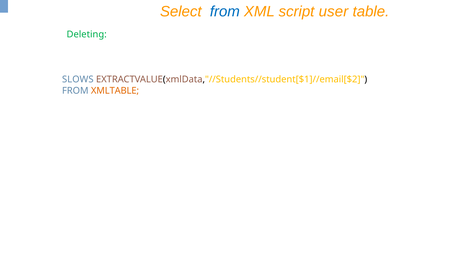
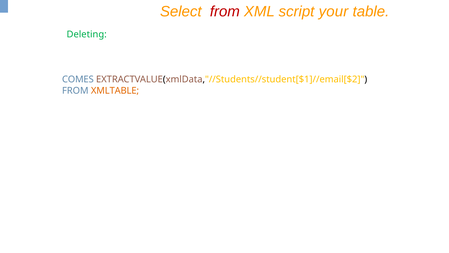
from at (225, 12) colour: blue -> red
user: user -> your
SLOWS: SLOWS -> COMES
